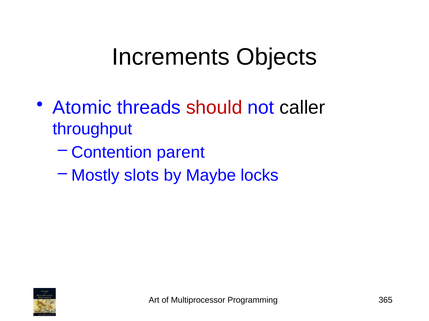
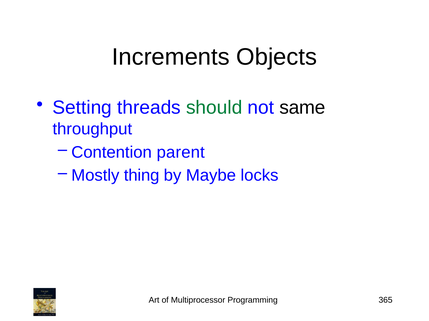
Atomic: Atomic -> Setting
should colour: red -> green
caller: caller -> same
slots: slots -> thing
